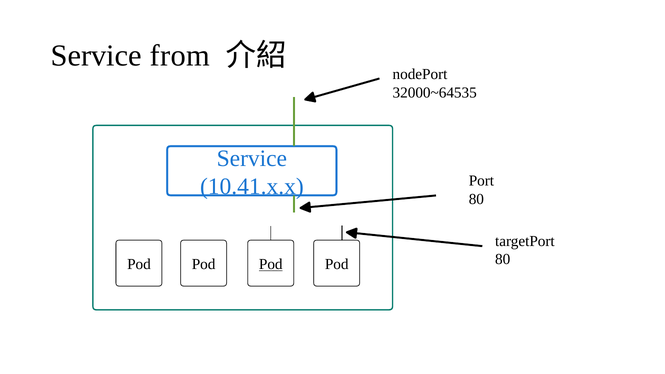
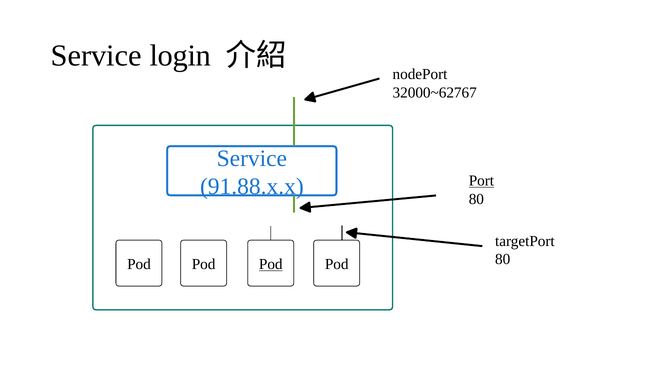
from: from -> login
32000~64535: 32000~64535 -> 32000~62767
Port underline: none -> present
10.41.x.x: 10.41.x.x -> 91.88.x.x
